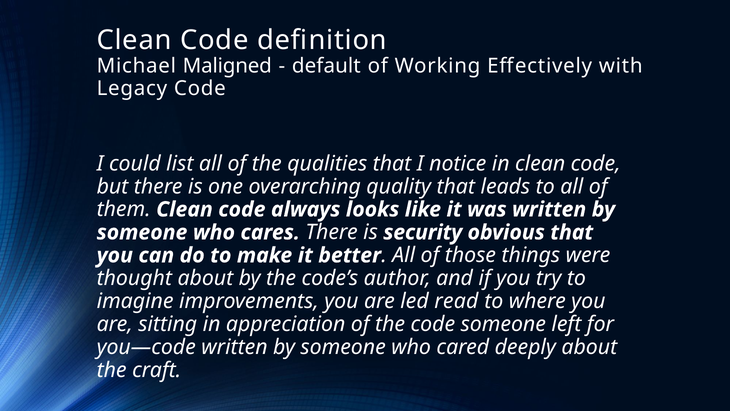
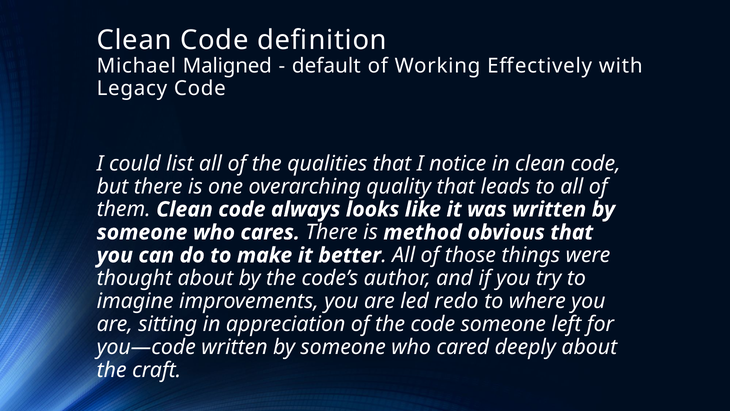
security: security -> method
read: read -> redo
